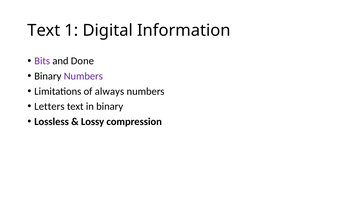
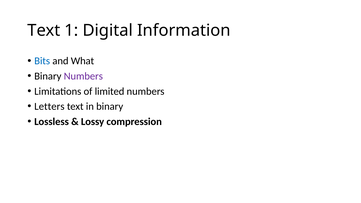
Bits colour: purple -> blue
Done: Done -> What
always: always -> limited
